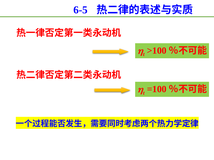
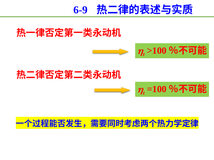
6-5: 6-5 -> 6-9
